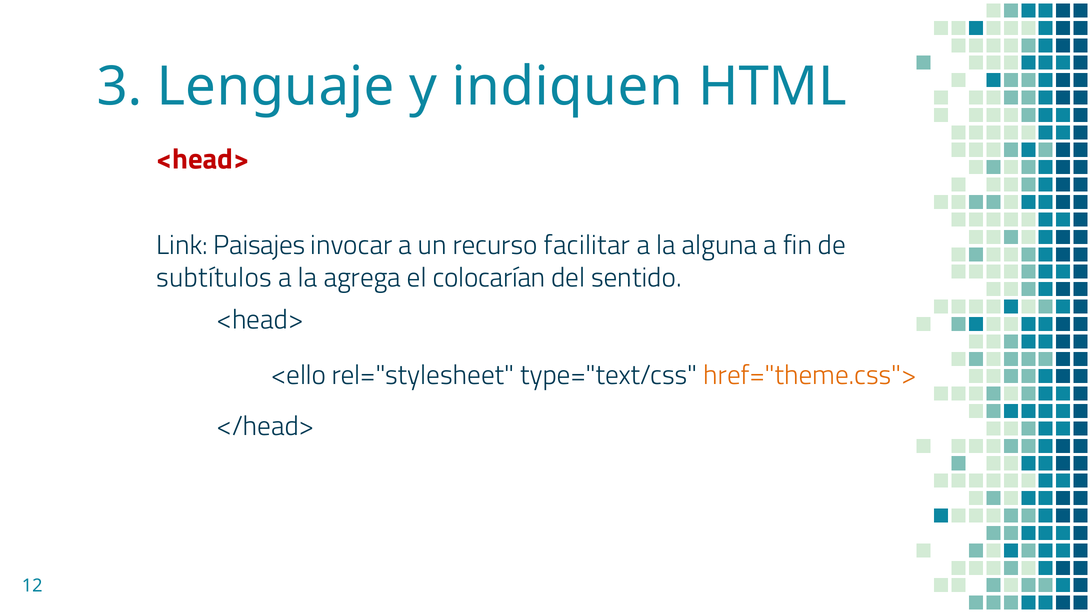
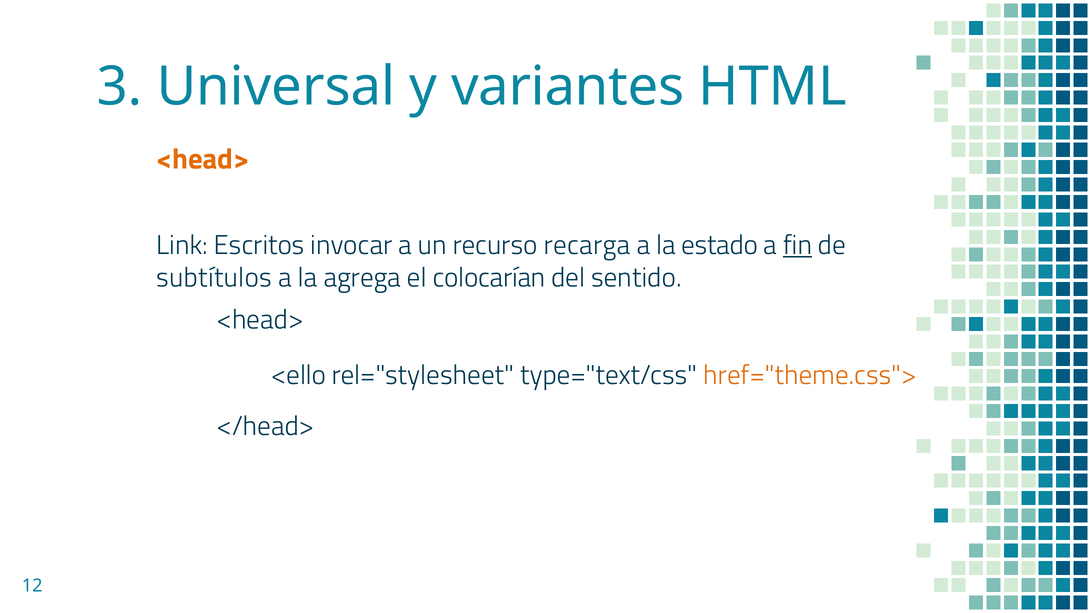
Lenguaje: Lenguaje -> Universal
indiquen: indiquen -> variantes
<head> at (203, 159) colour: red -> orange
Paisajes: Paisajes -> Escritos
facilitar: facilitar -> recarga
alguna: alguna -> estado
fin underline: none -> present
